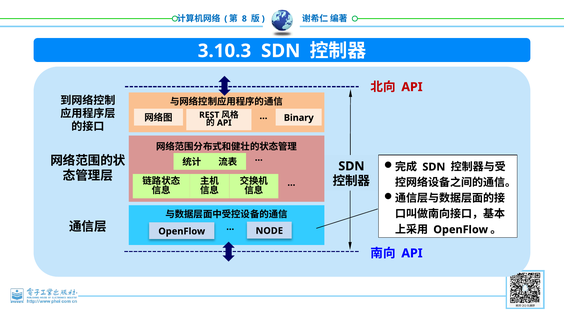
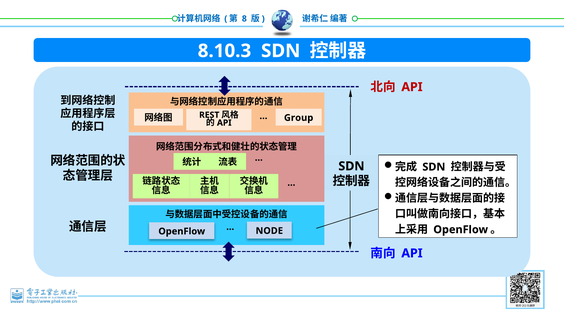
3.10.3: 3.10.3 -> 8.10.3
Binary: Binary -> Group
